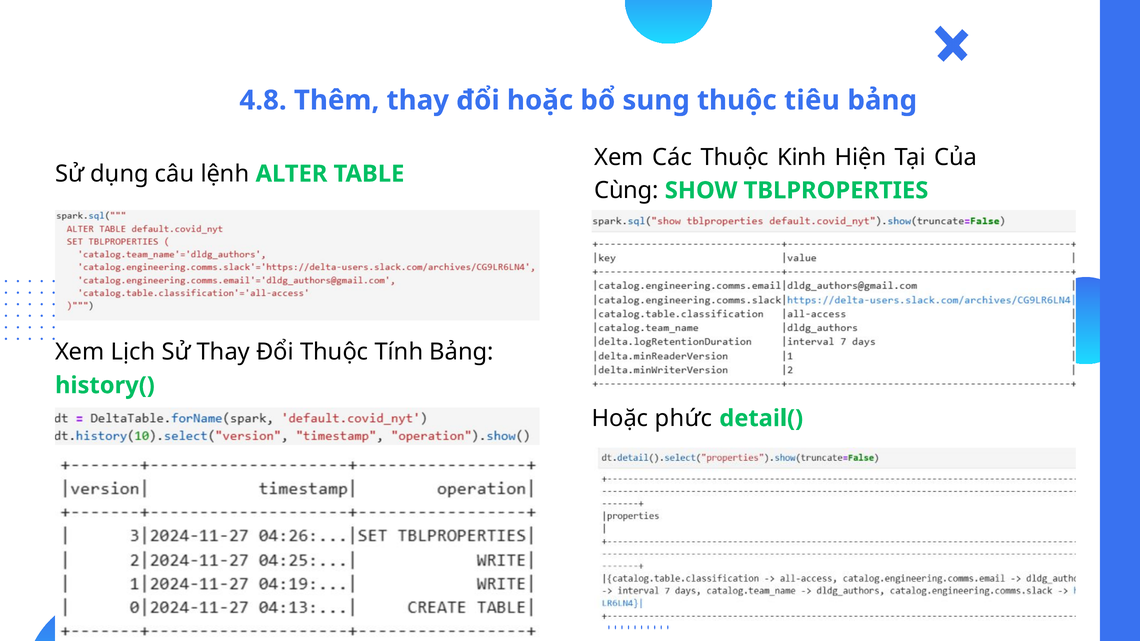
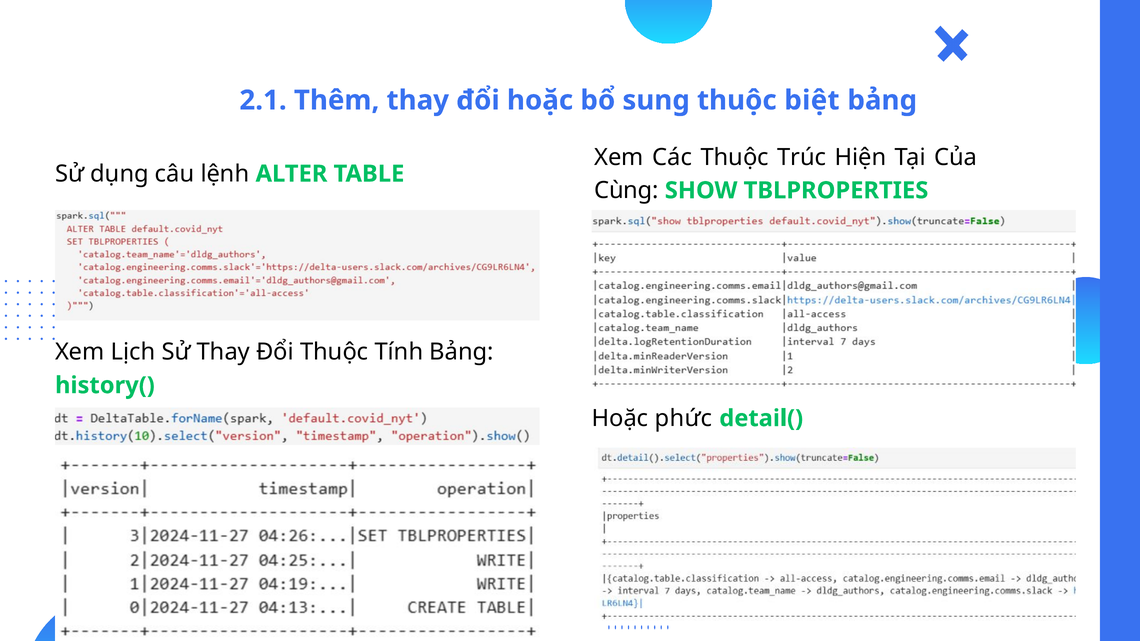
4.8: 4.8 -> 2.1
tiêu: tiêu -> biệt
Kinh: Kinh -> Trúc
